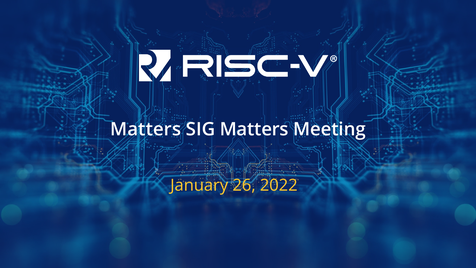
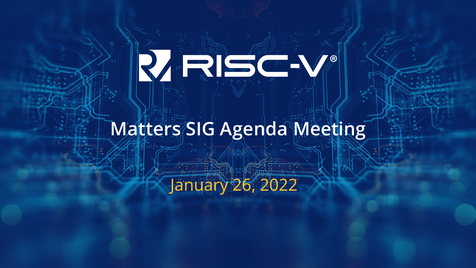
SIG Matters: Matters -> Agenda
